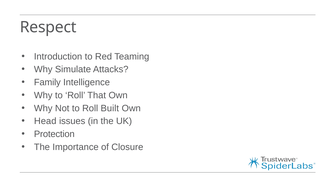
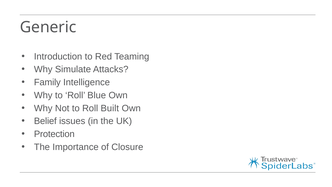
Respect: Respect -> Generic
That: That -> Blue
Head: Head -> Belief
